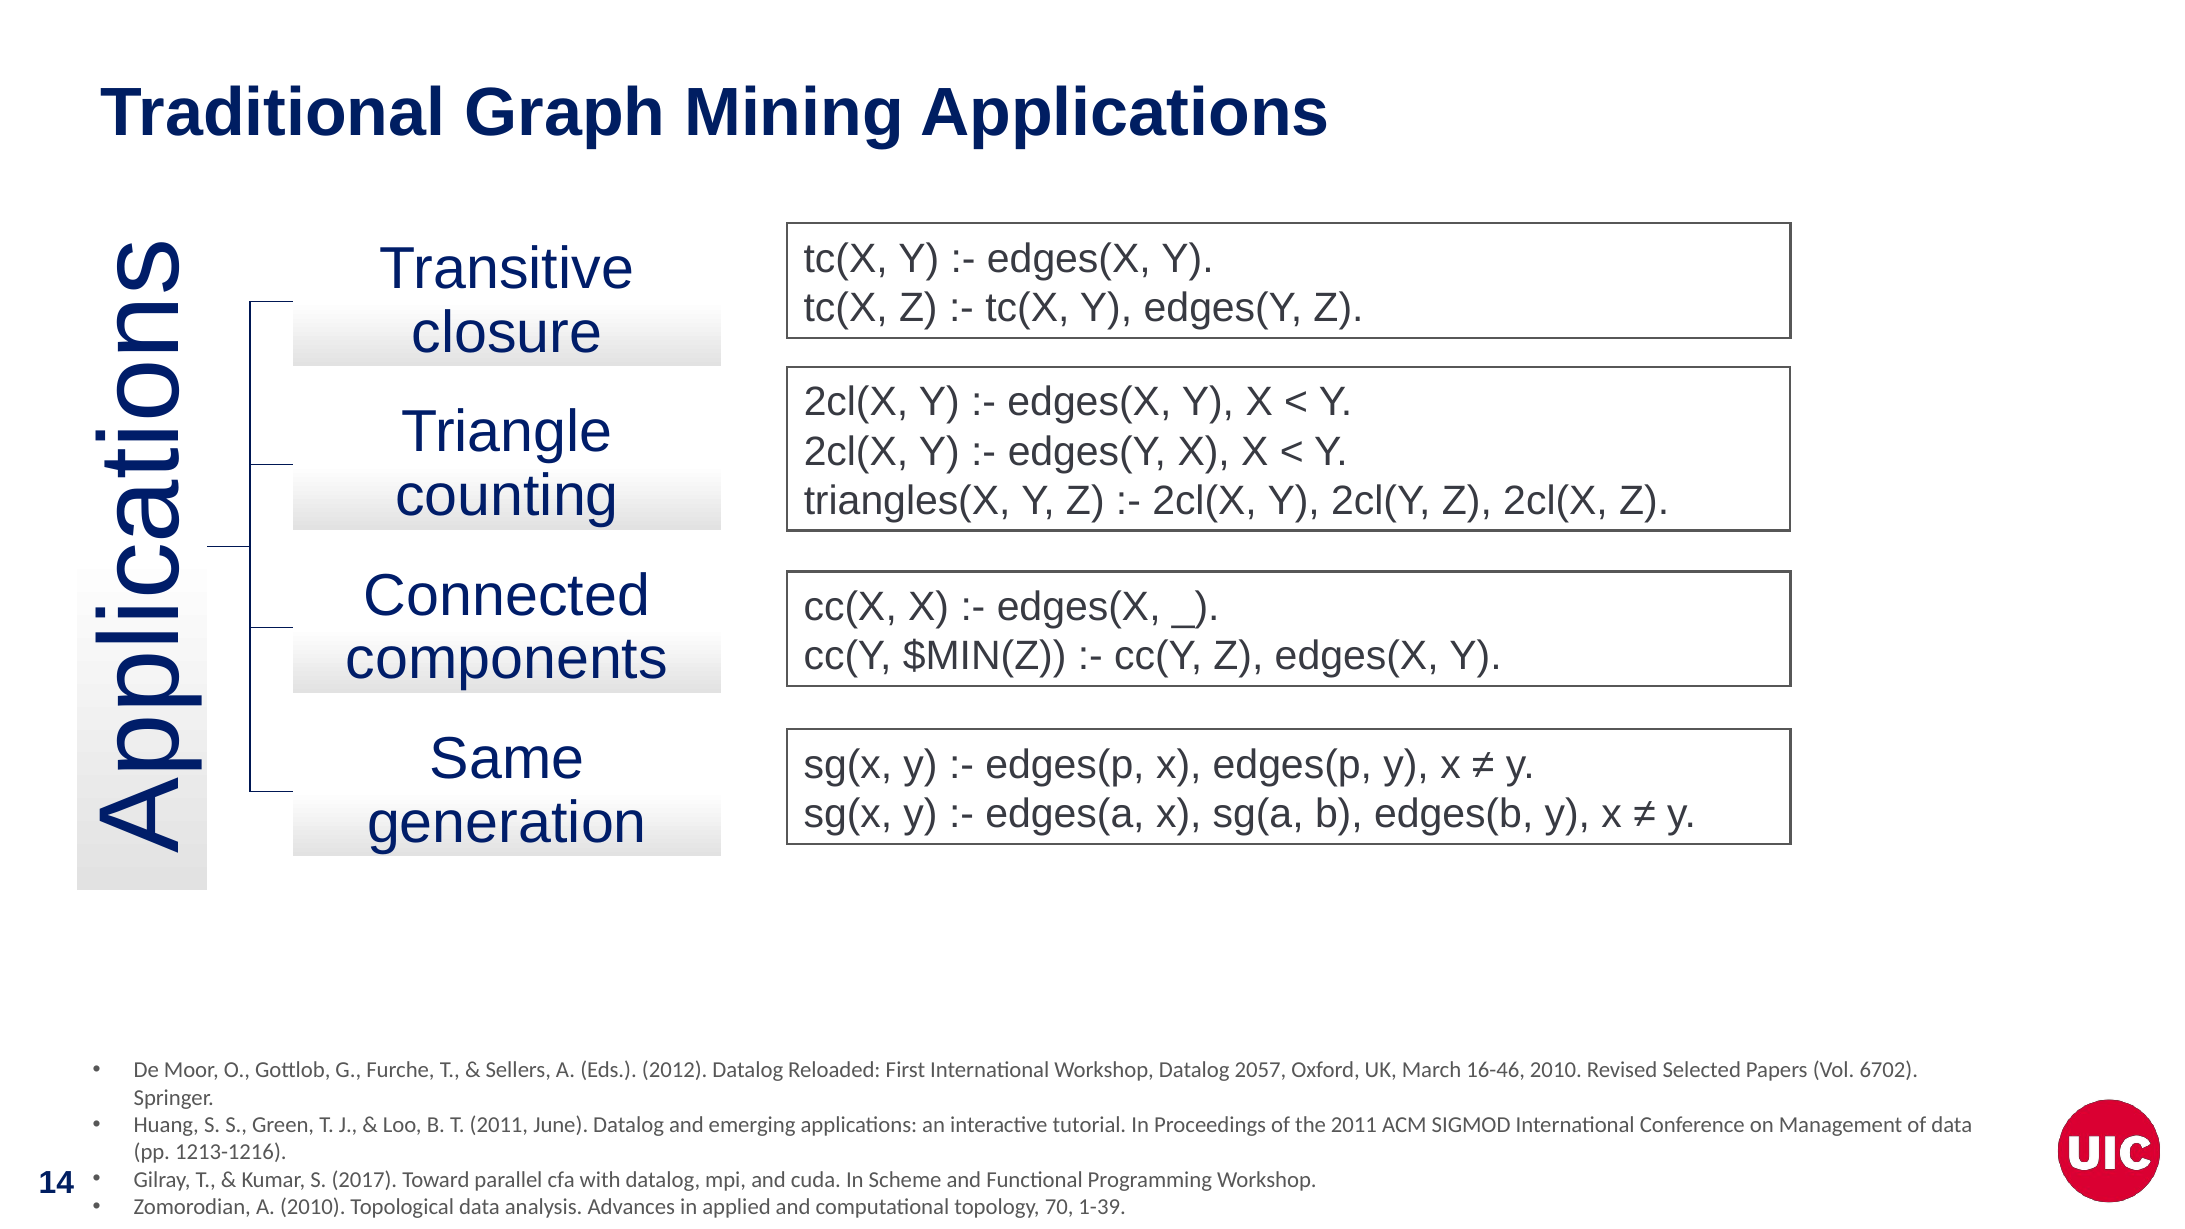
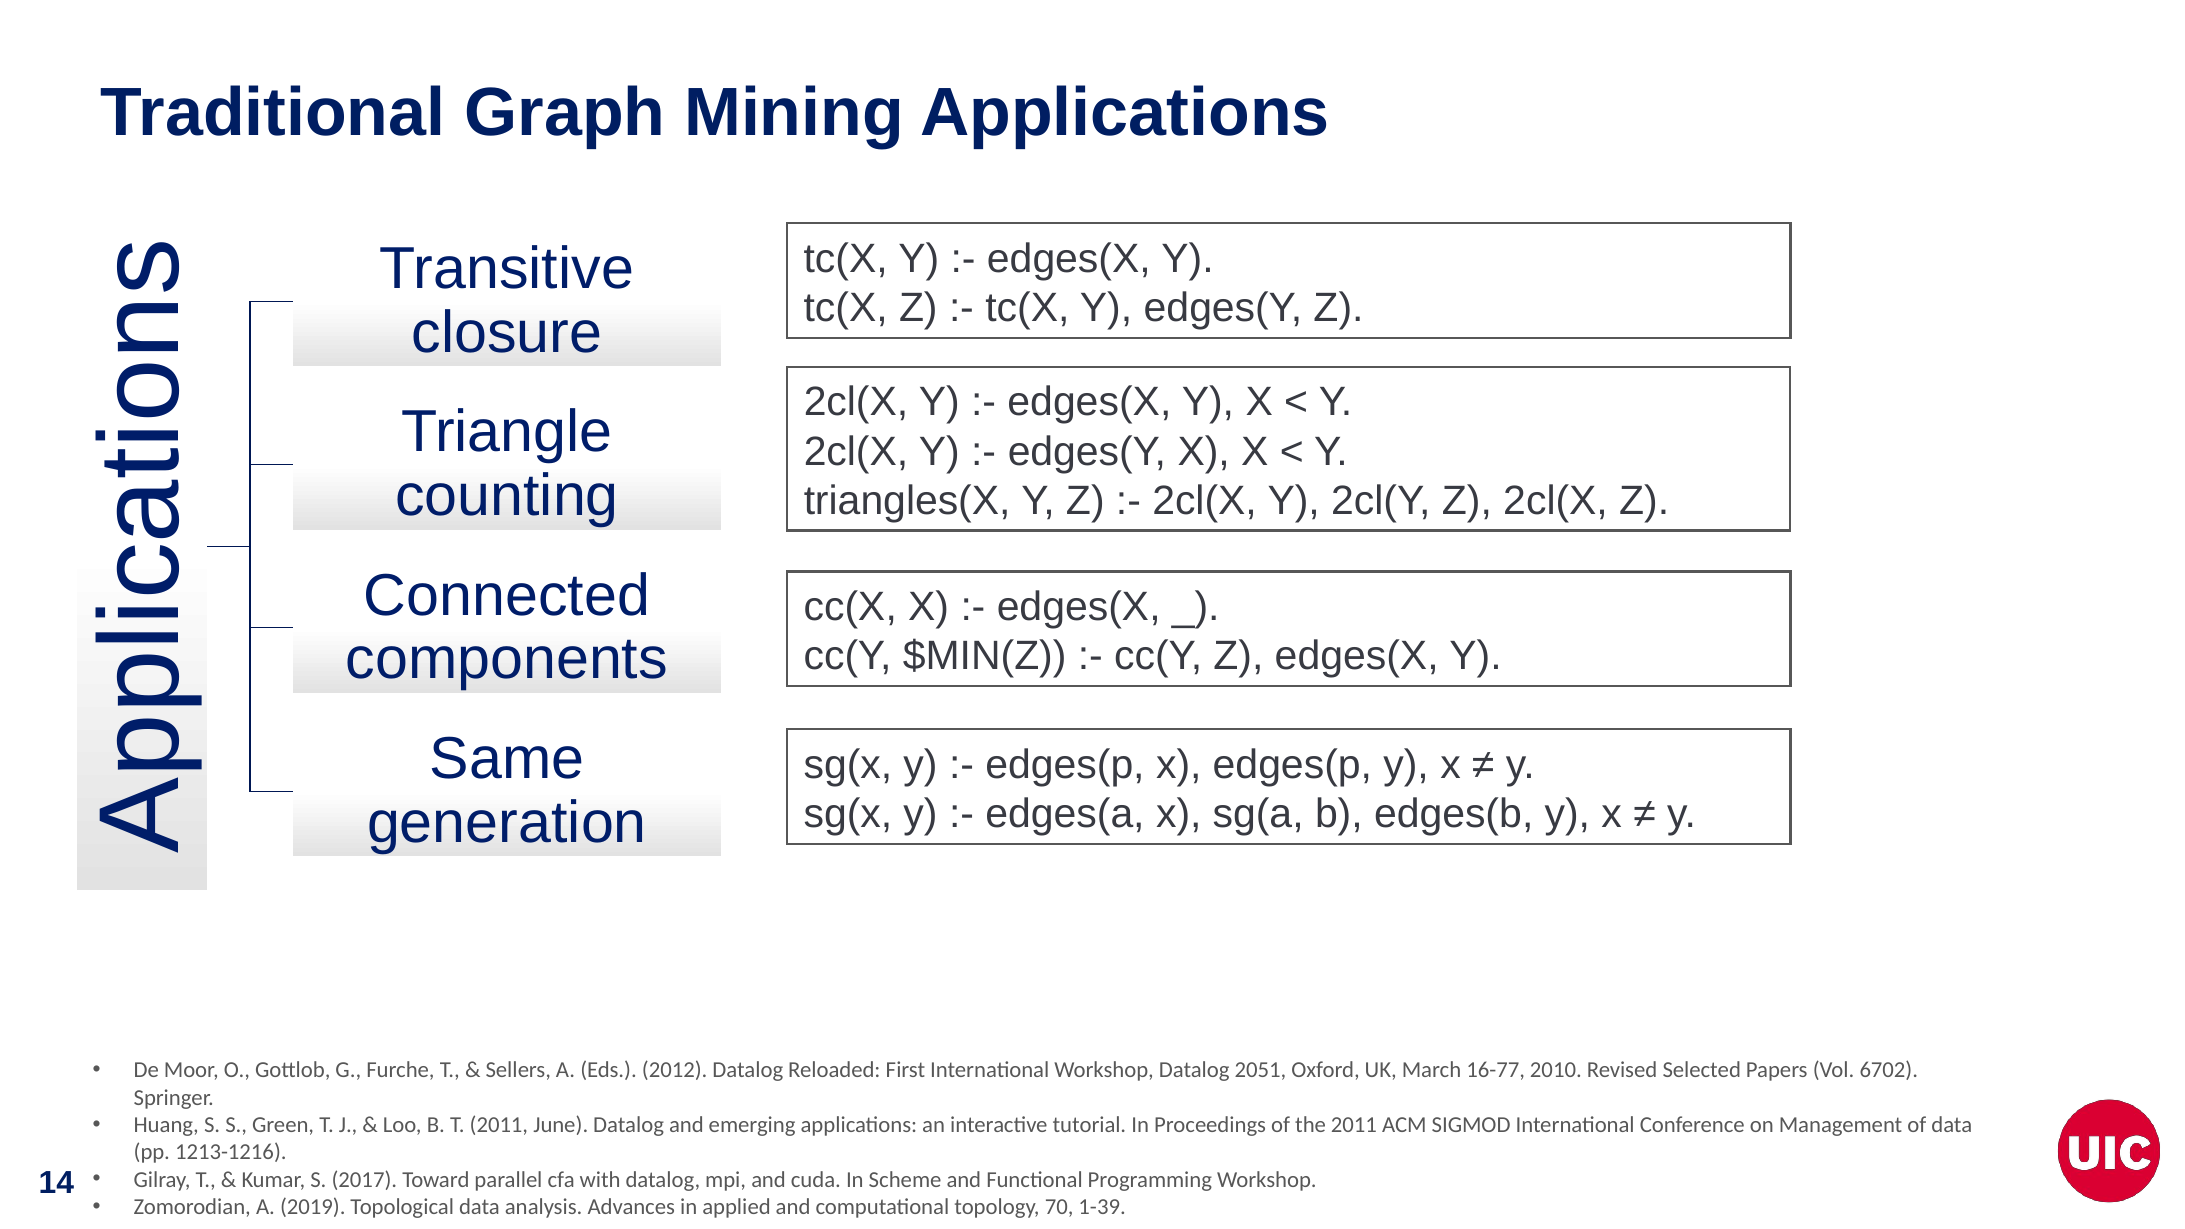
2057: 2057 -> 2051
16-46: 16-46 -> 16-77
A 2010: 2010 -> 2019
